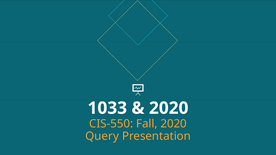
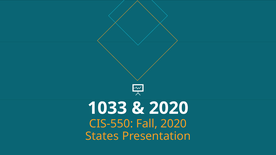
Query: Query -> States
